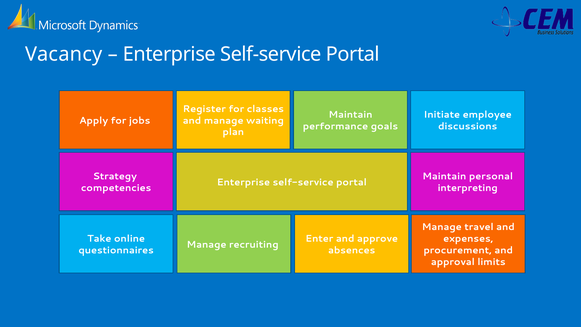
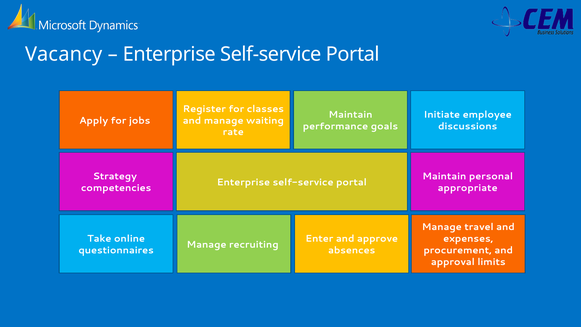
plan: plan -> rate
interpreting: interpreting -> appropriate
